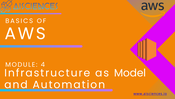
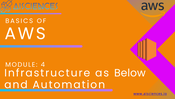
Model: Model -> Below
